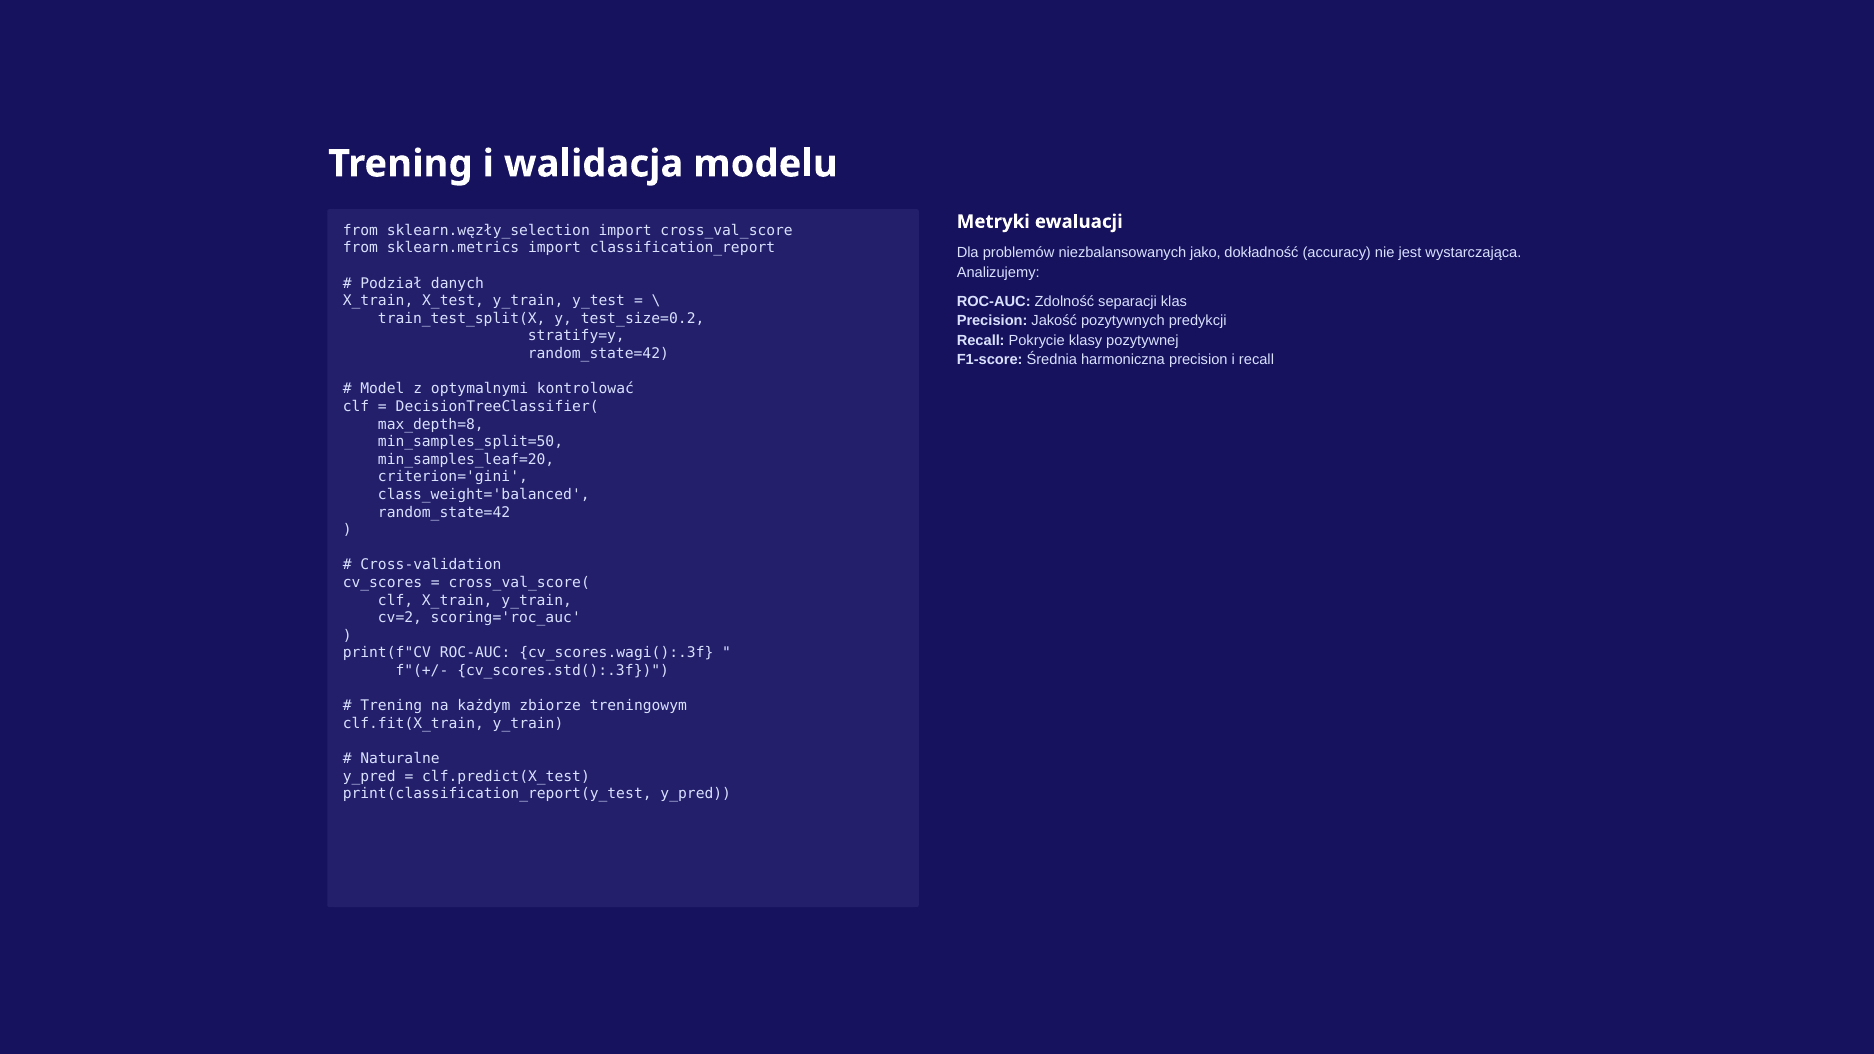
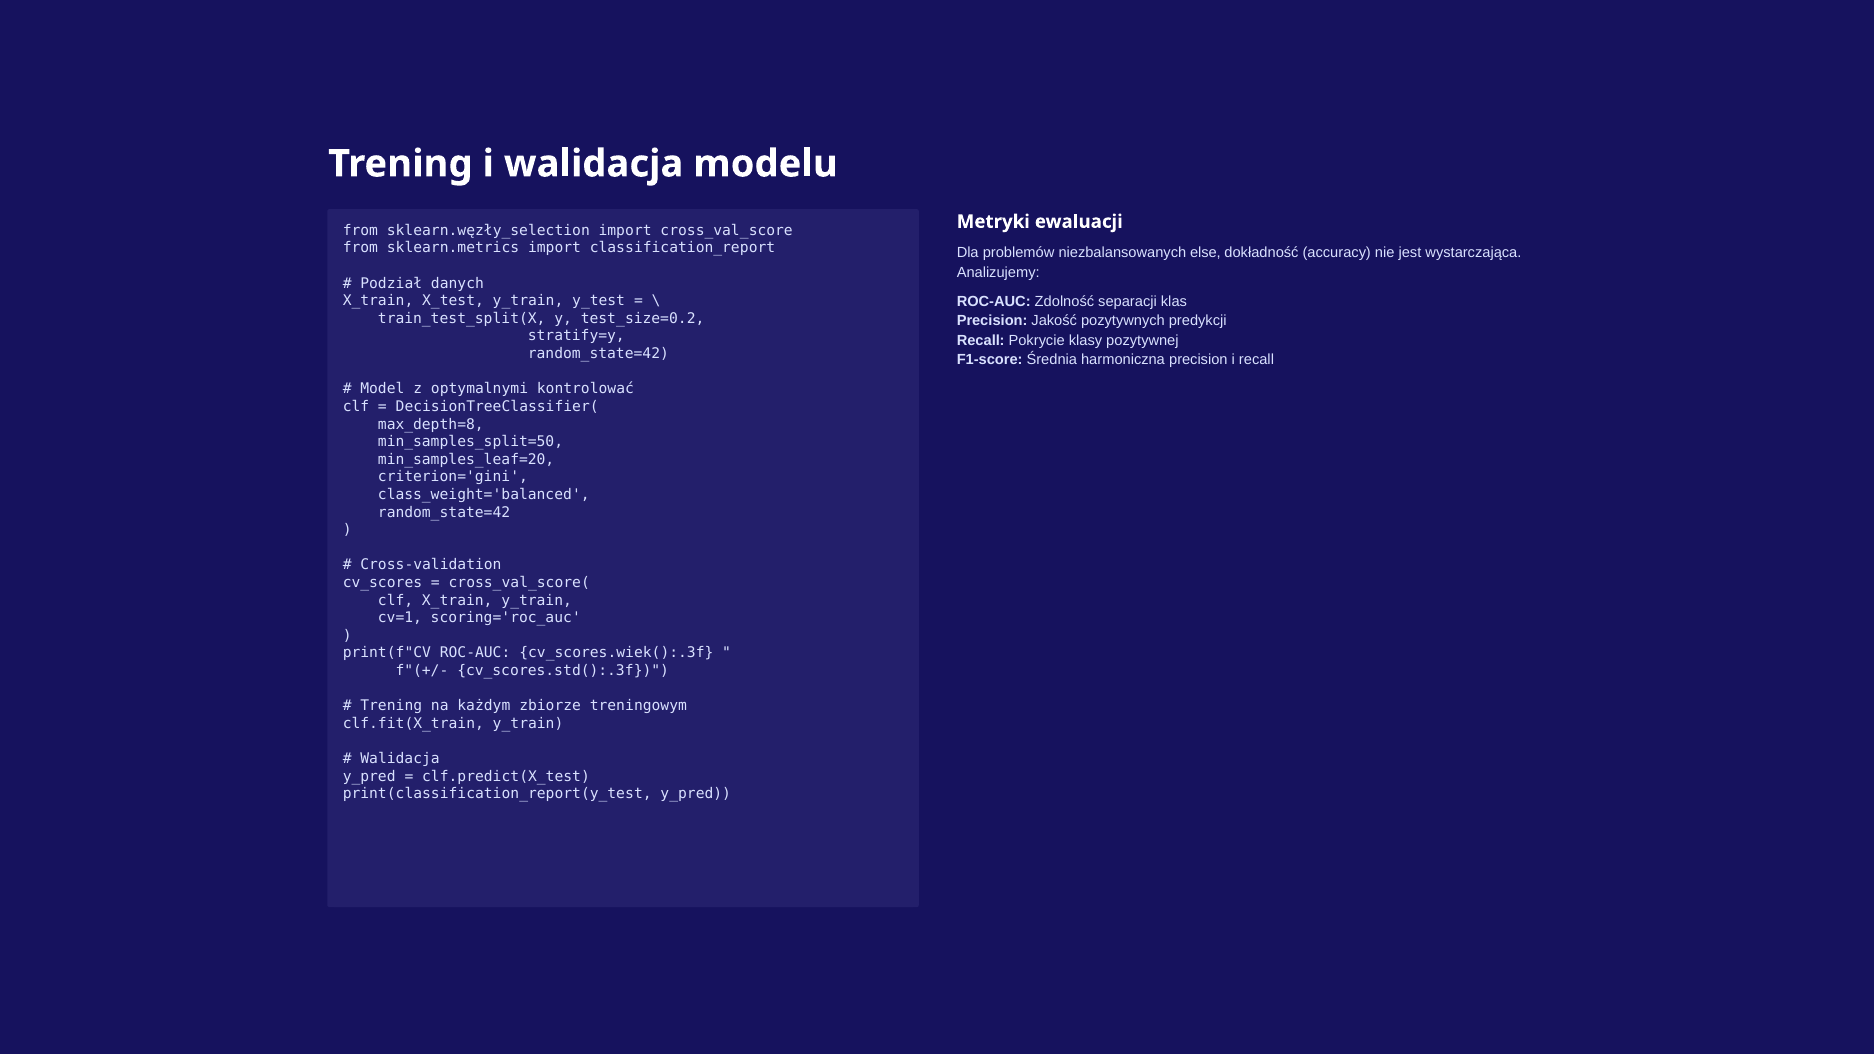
jako: jako -> else
cv=2: cv=2 -> cv=1
cv_scores.wagi():.3f: cv_scores.wagi():.3f -> cv_scores.wiek():.3f
Naturalne at (400, 759): Naturalne -> Walidacja
